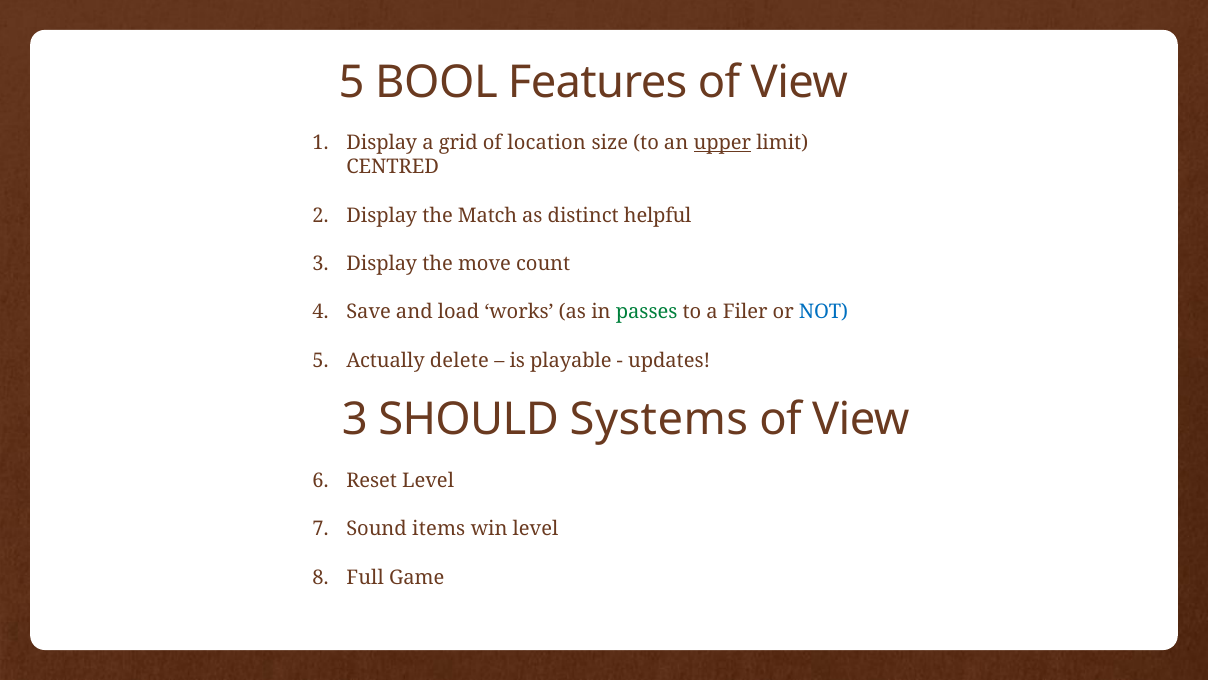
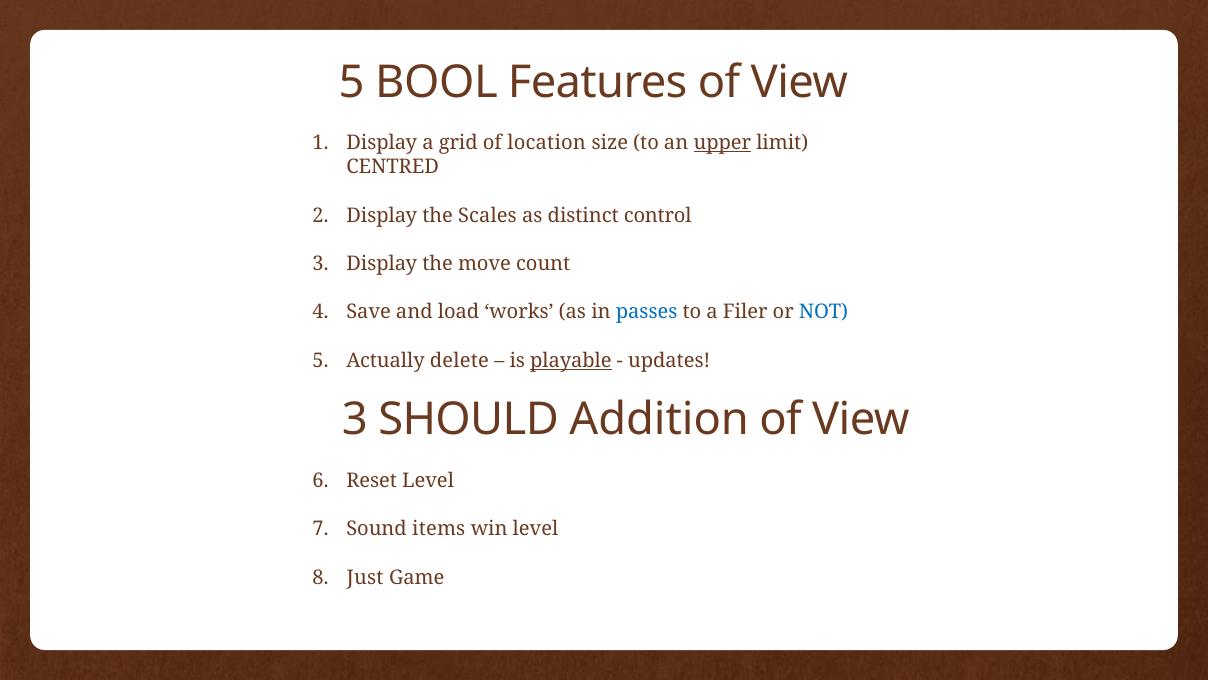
Match: Match -> Scales
helpful: helpful -> control
passes colour: green -> blue
playable underline: none -> present
Systems: Systems -> Addition
Full: Full -> Just
